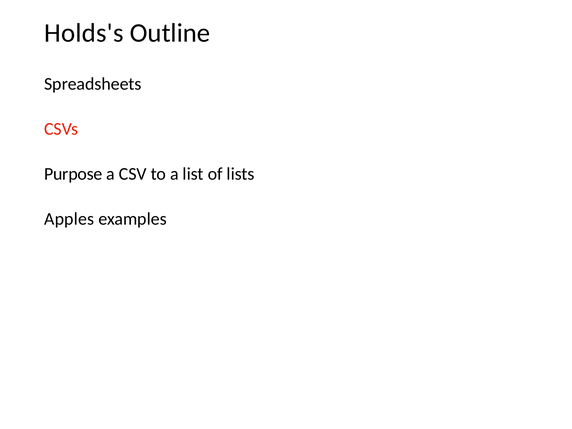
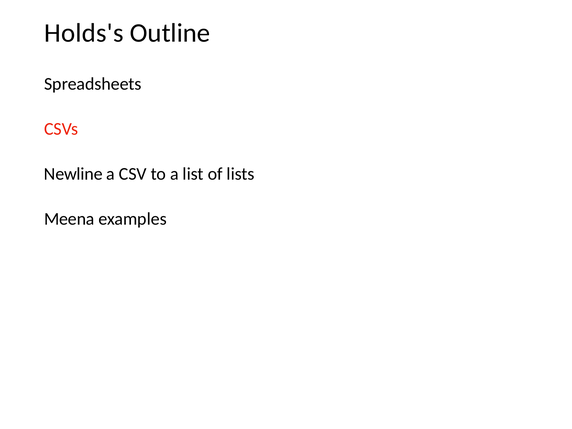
Purpose: Purpose -> Newline
Apples: Apples -> Meena
